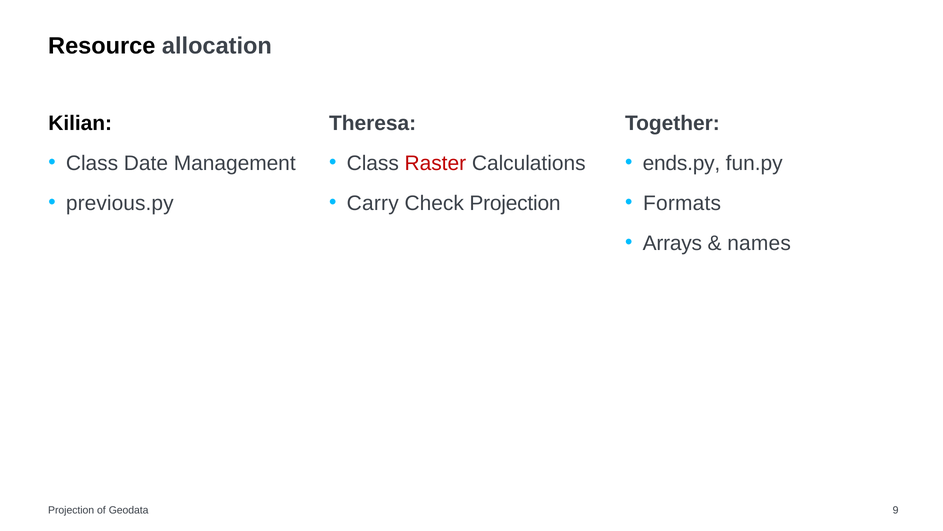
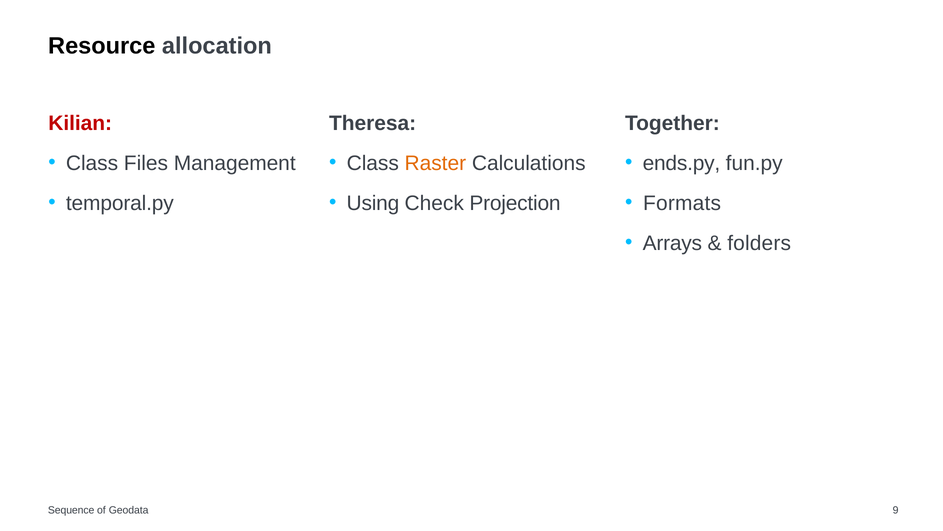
Kilian colour: black -> red
Raster colour: red -> orange
Date: Date -> Files
previous.py: previous.py -> temporal.py
Carry: Carry -> Using
names: names -> folders
Projection at (71, 510): Projection -> Sequence
